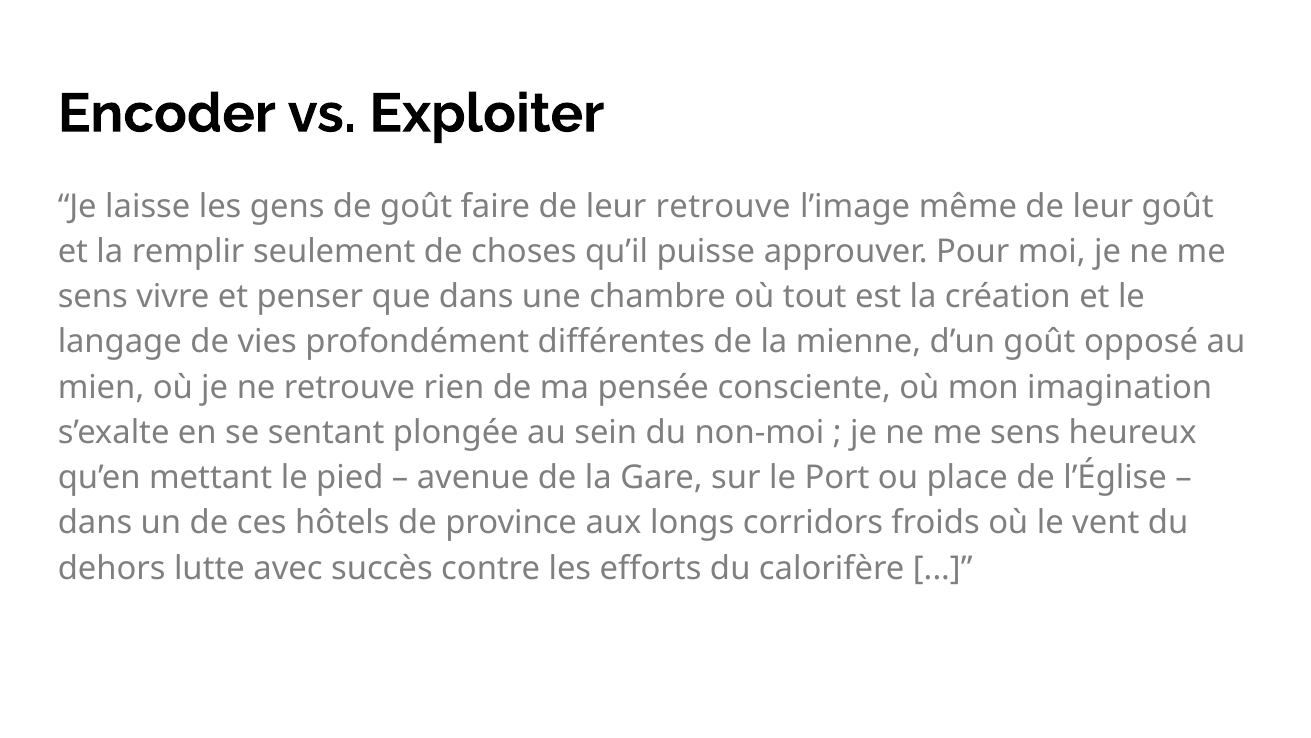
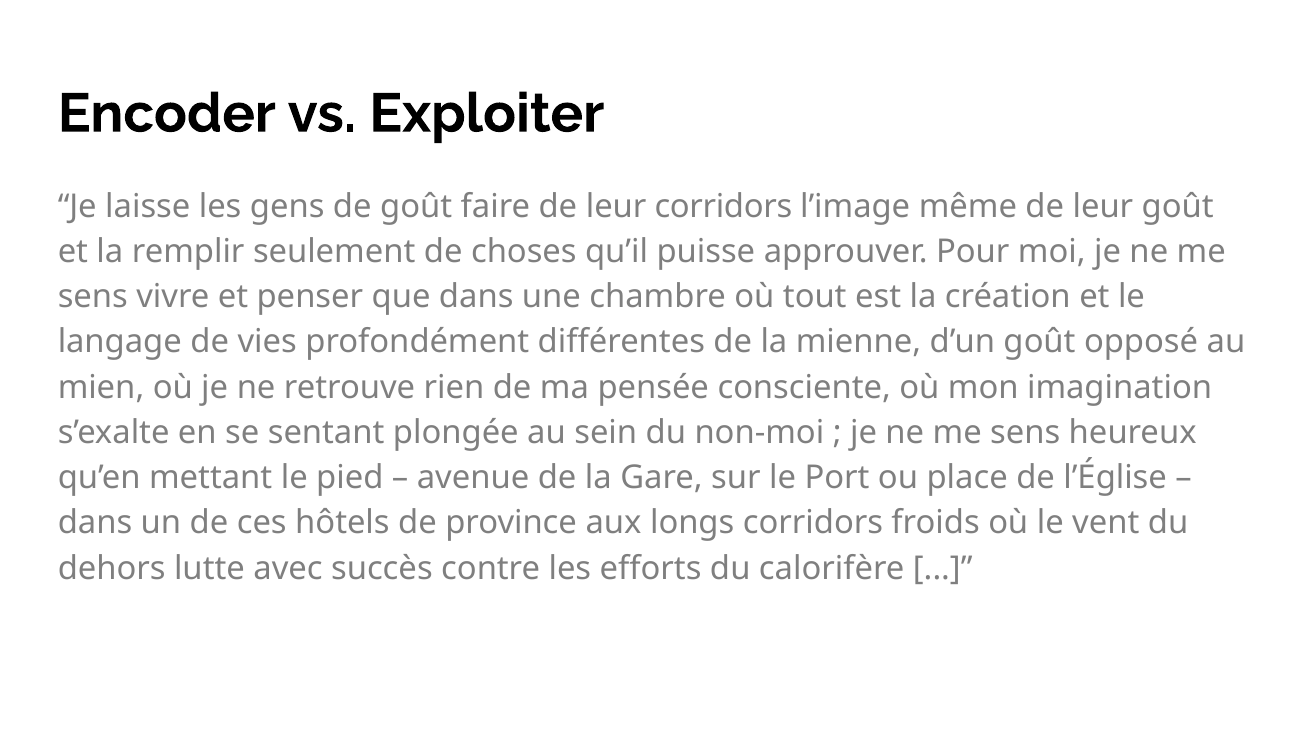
leur retrouve: retrouve -> corridors
